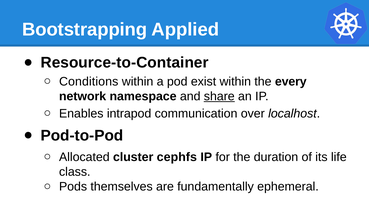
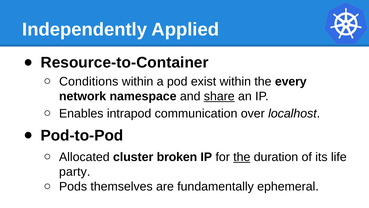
Bootstrapping: Bootstrapping -> Independently
cephfs: cephfs -> broken
the at (242, 157) underline: none -> present
class: class -> party
